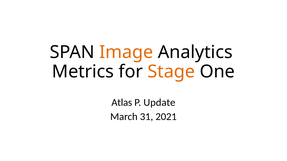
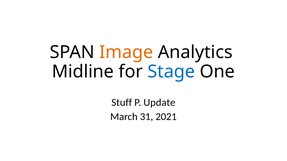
Metrics: Metrics -> Midline
Stage colour: orange -> blue
Atlas: Atlas -> Stuff
